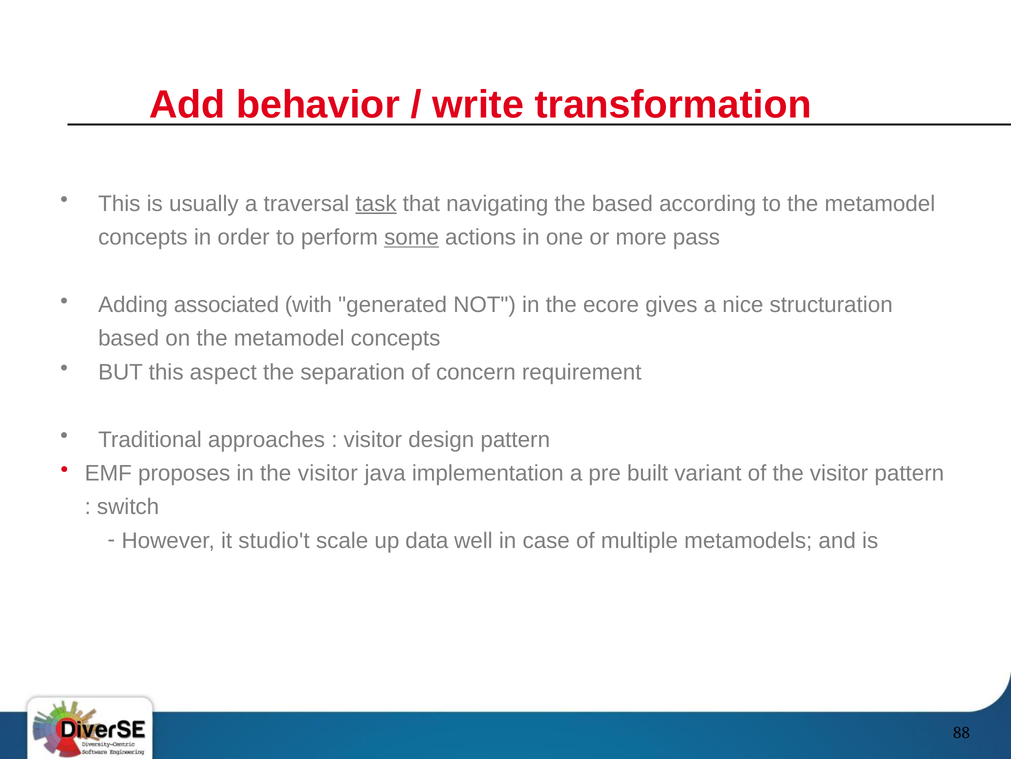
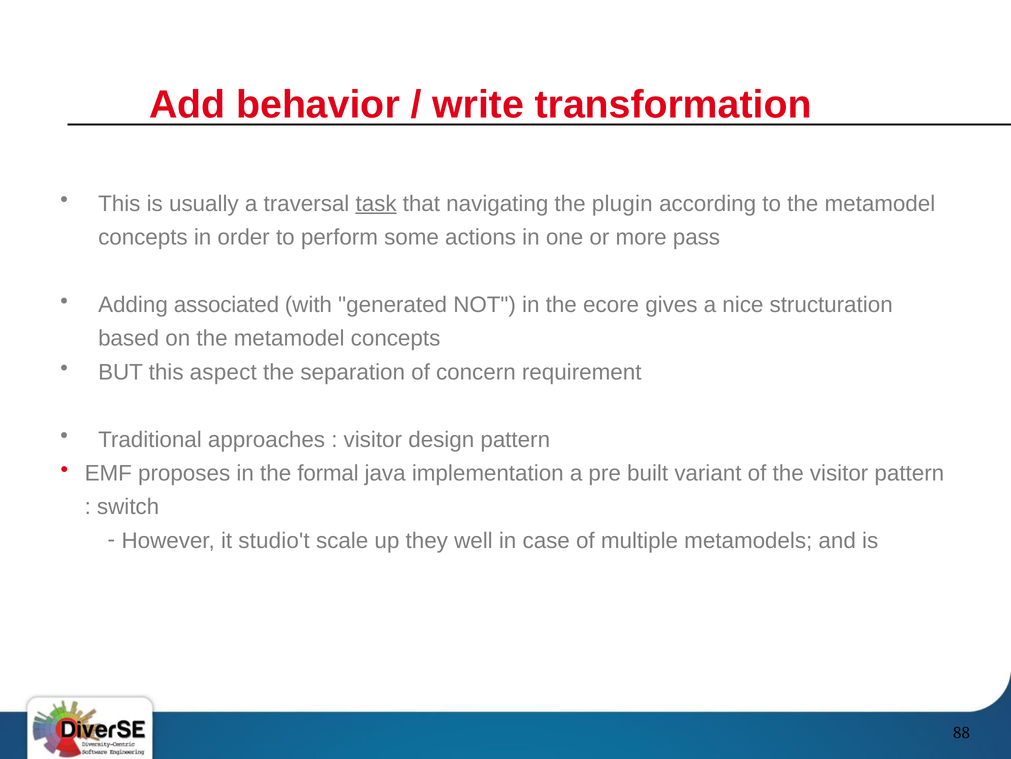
the based: based -> plugin
some underline: present -> none
in the visitor: visitor -> formal
data: data -> they
